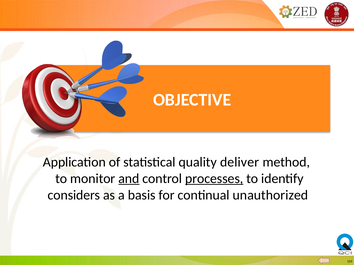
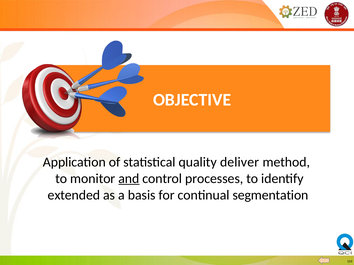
processes underline: present -> none
considers: considers -> extended
unauthorized: unauthorized -> segmentation
